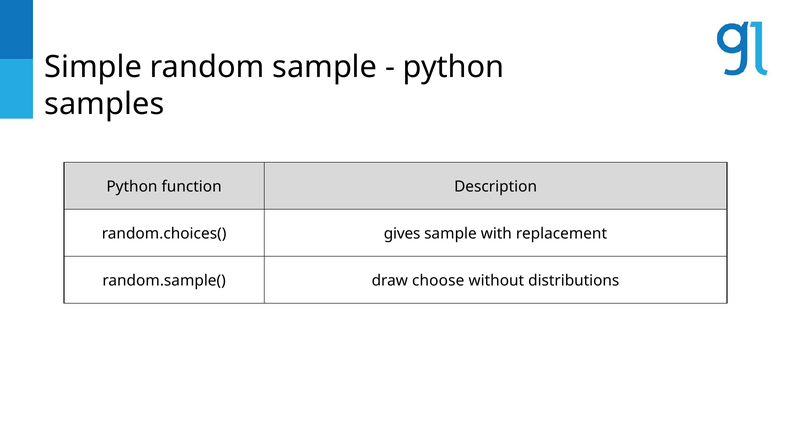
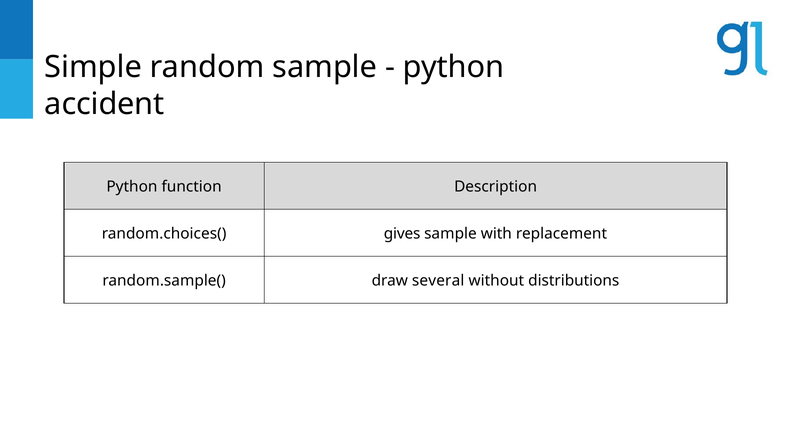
samples: samples -> accident
choose: choose -> several
